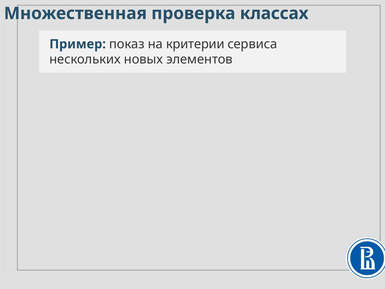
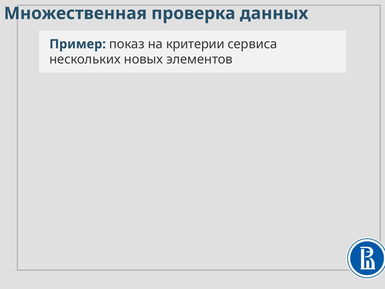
классах: классах -> данных
